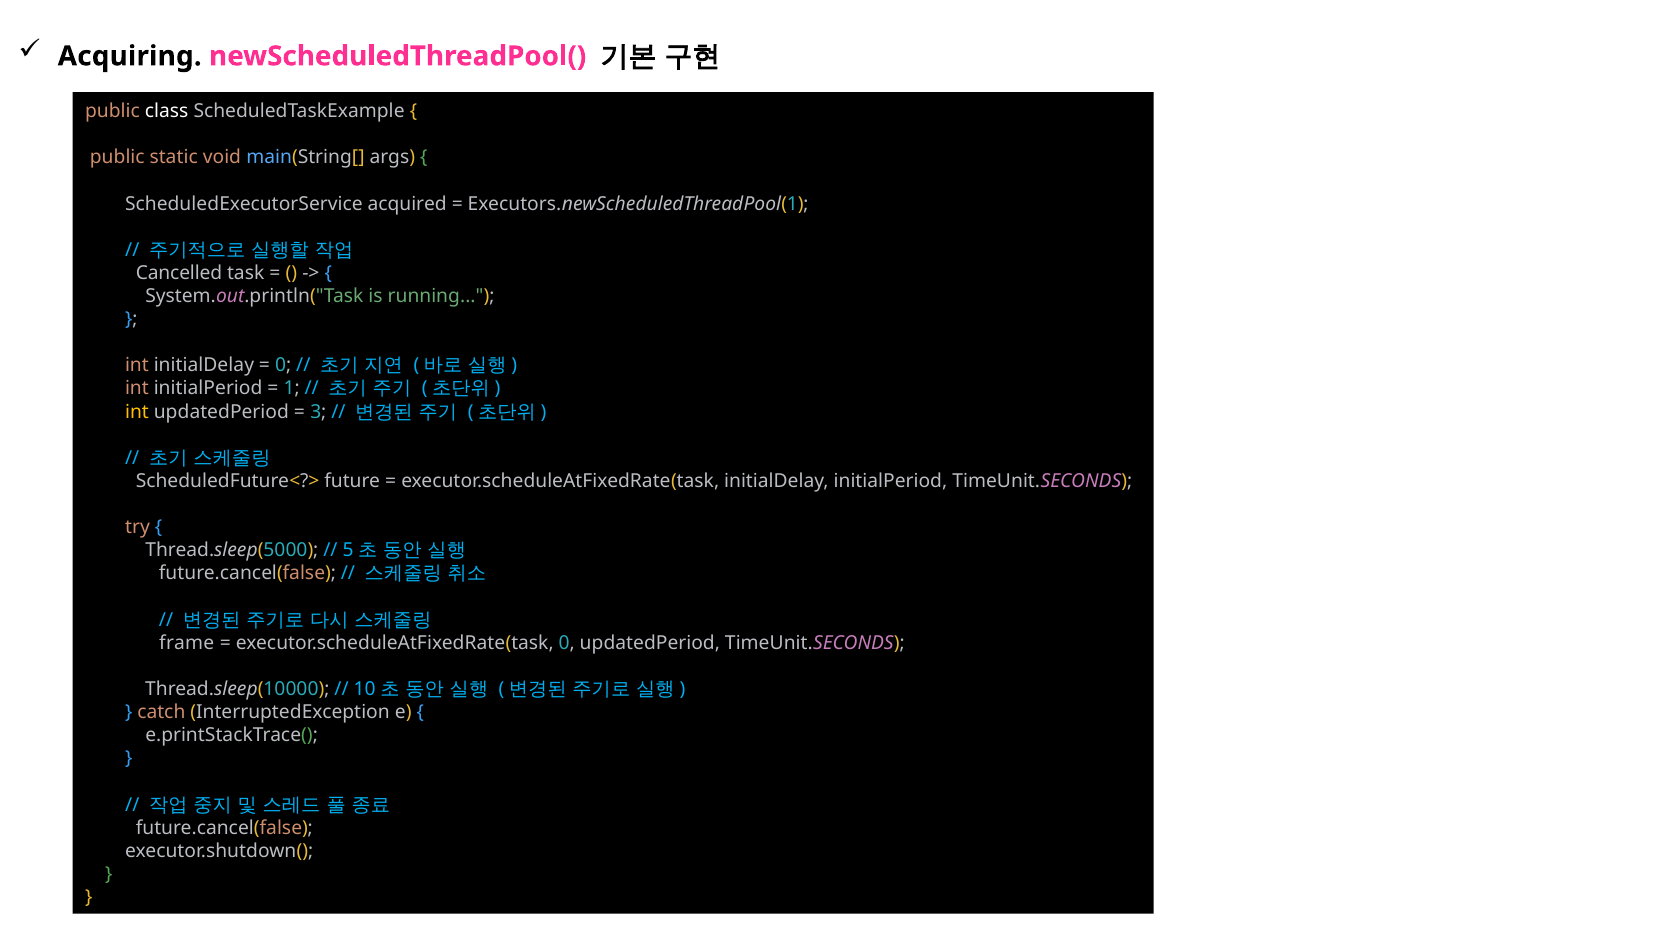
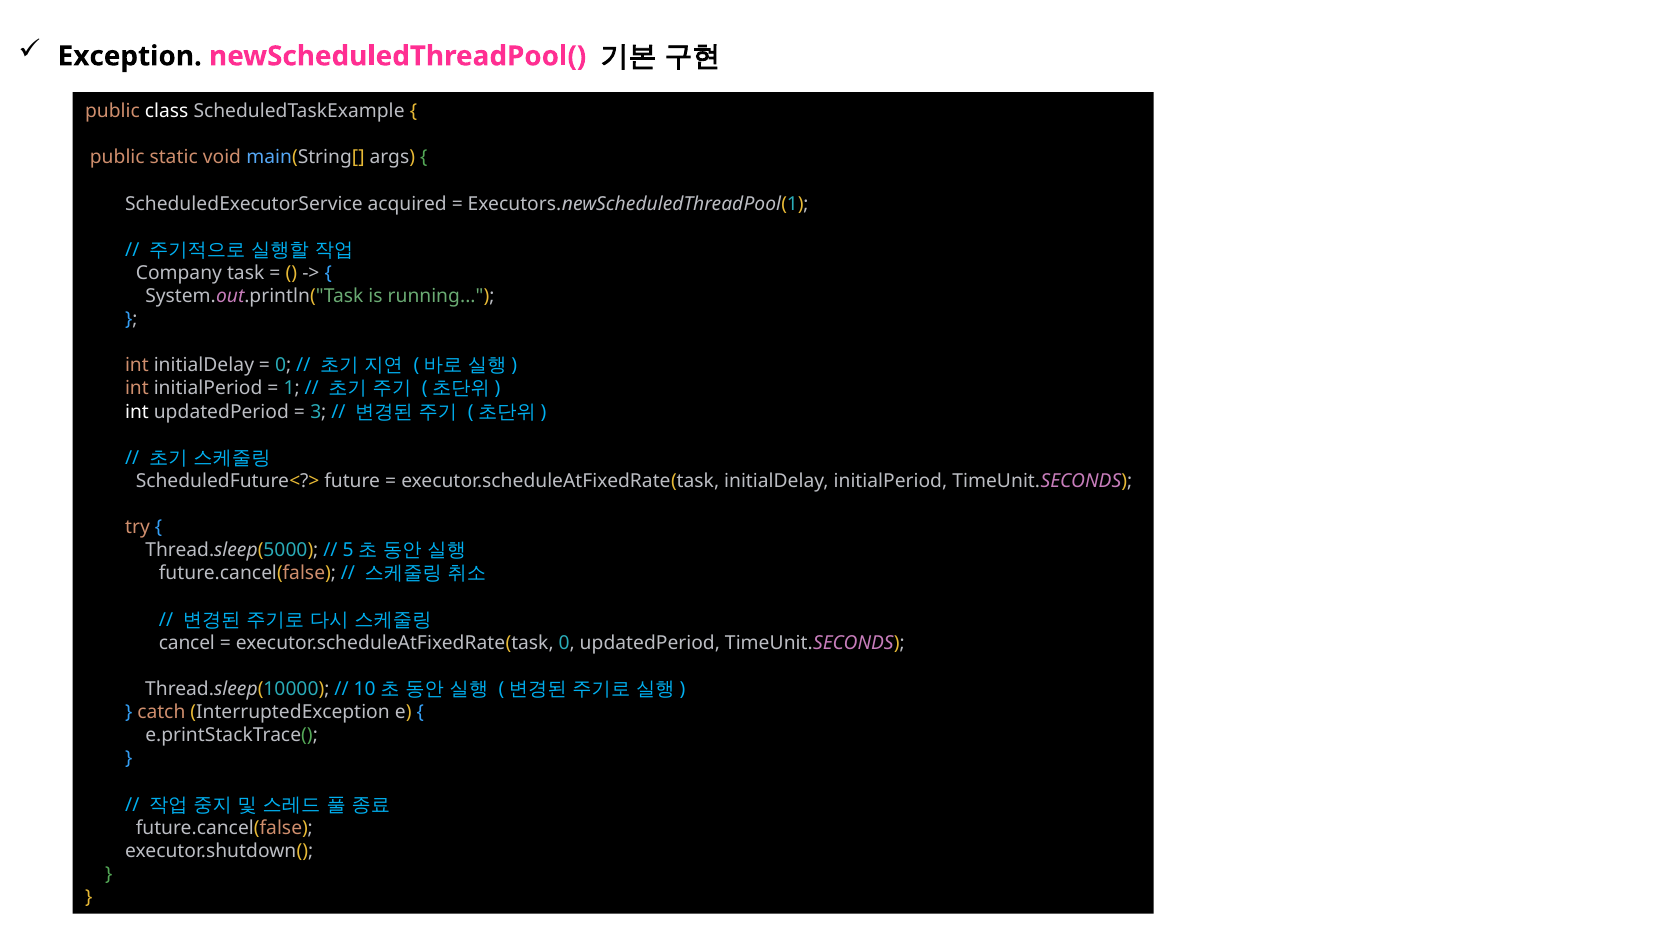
Acquiring: Acquiring -> Exception
Cancelled: Cancelled -> Company
int at (137, 411) colour: yellow -> white
frame: frame -> cancel
